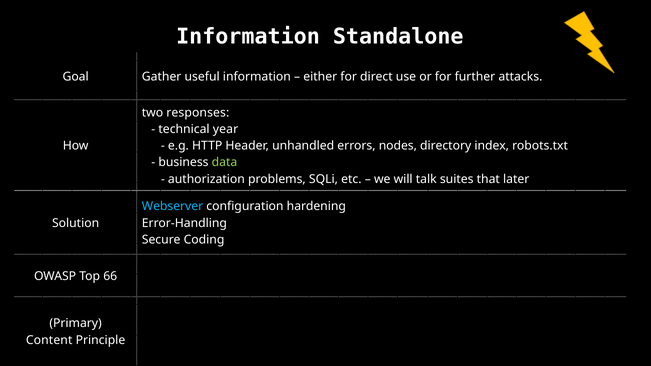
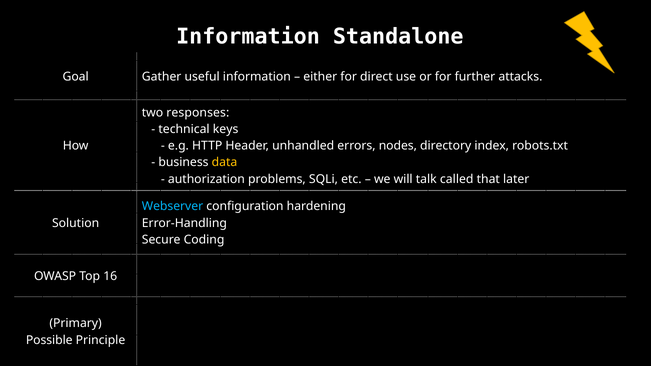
year: year -> keys
data colour: light green -> yellow
suites: suites -> called
66: 66 -> 16
Content: Content -> Possible
